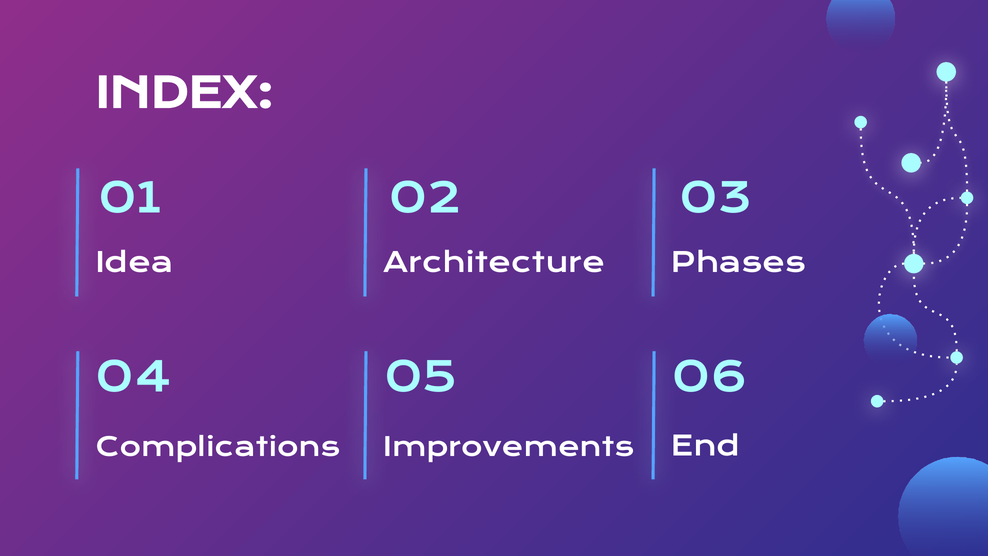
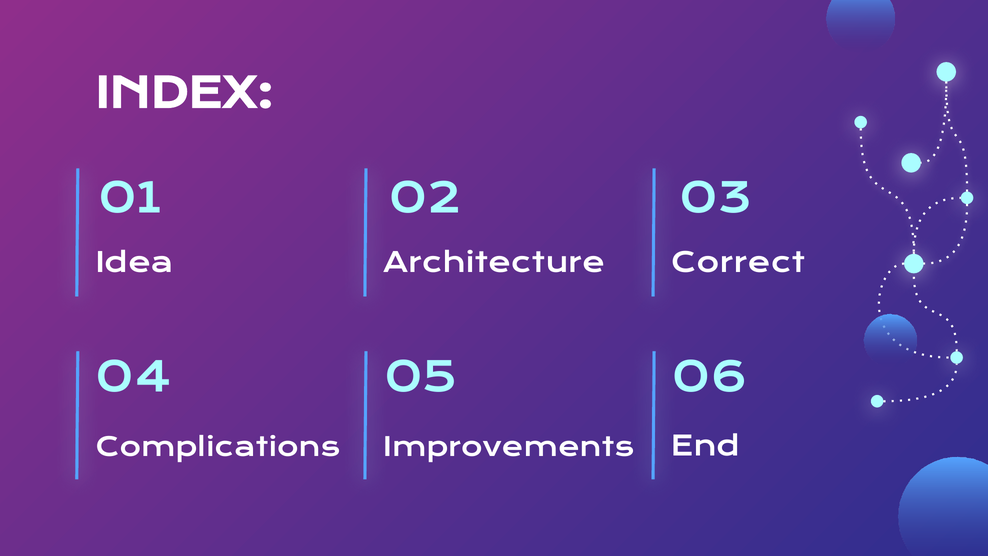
Phases: Phases -> Correct
